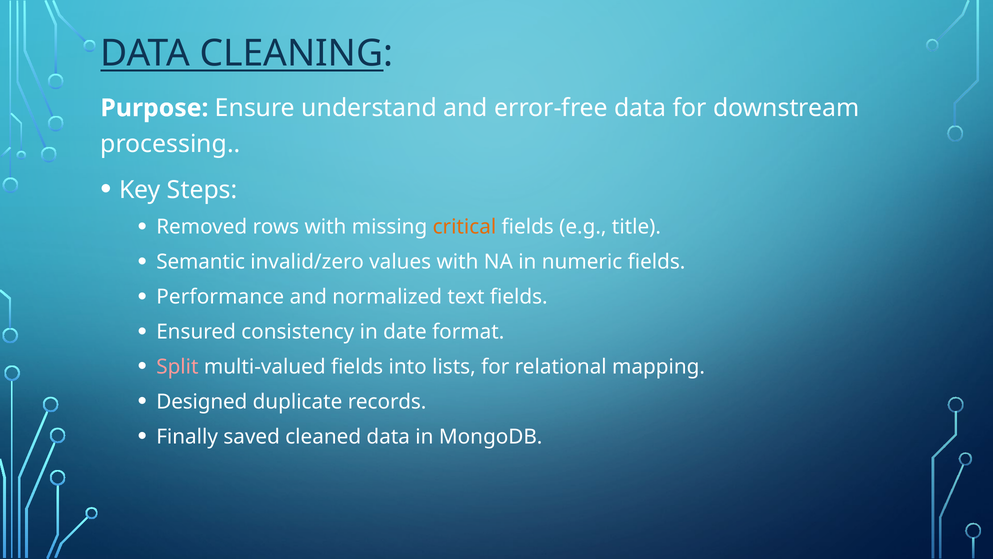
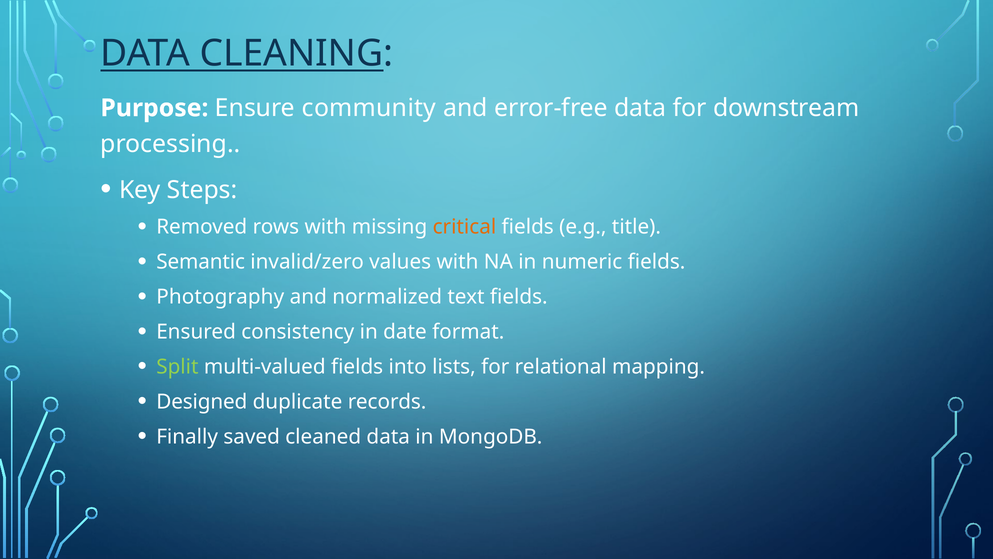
understand: understand -> community
Performance: Performance -> Photography
Split colour: pink -> light green
